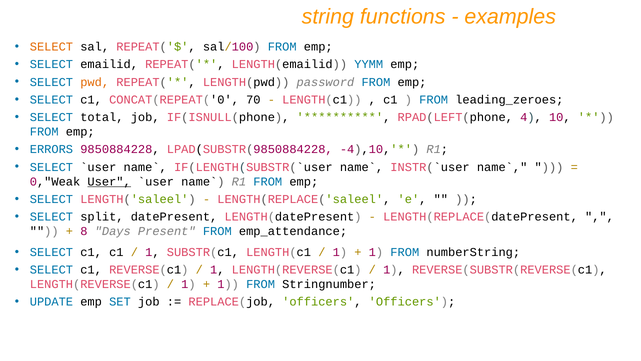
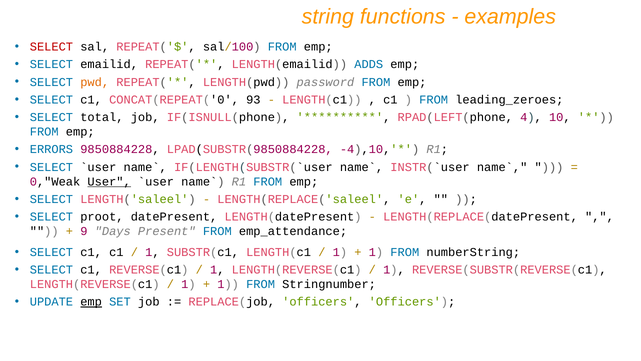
SELECT at (51, 47) colour: orange -> red
YYMM: YYMM -> ADDS
70: 70 -> 93
split: split -> proot
8: 8 -> 9
emp at (91, 302) underline: none -> present
